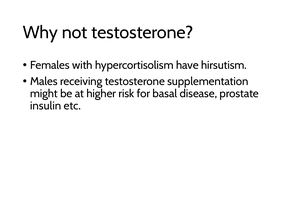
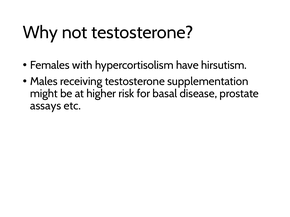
insulin: insulin -> assays
